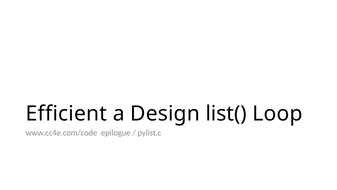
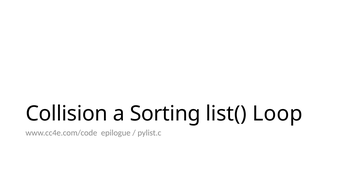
Efficient: Efficient -> Collision
Design: Design -> Sorting
